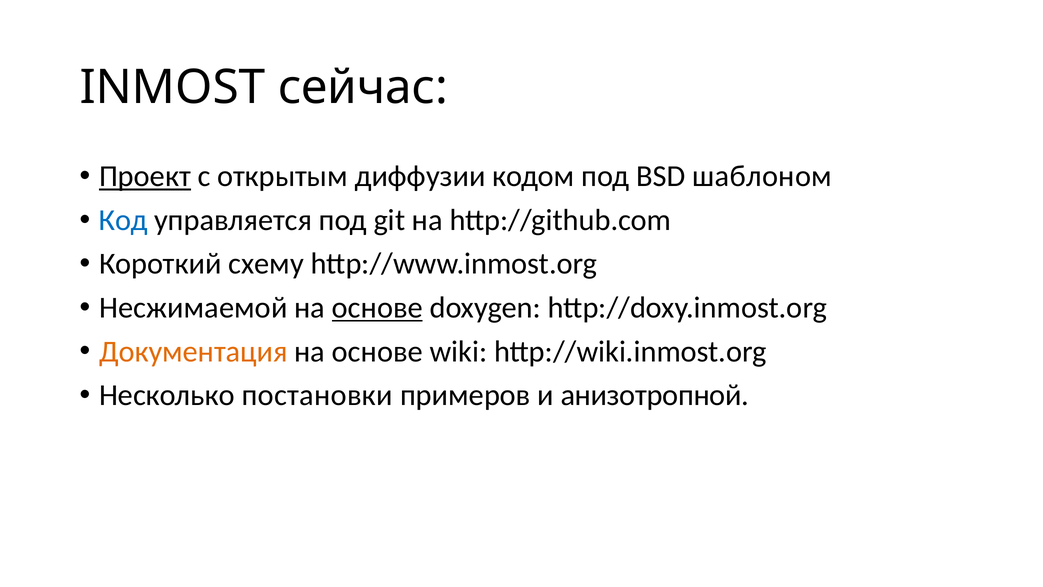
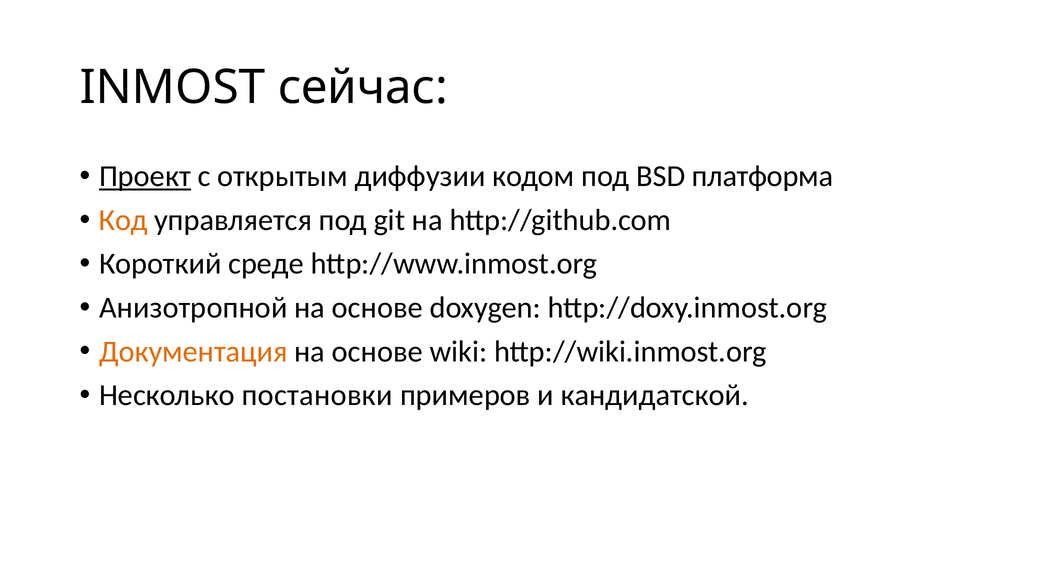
шаблоном: шаблоном -> платформа
Код colour: blue -> orange
схему: схему -> среде
Несжимаемой: Несжимаемой -> Анизотропной
основе at (377, 308) underline: present -> none
анизотропной: анизотропной -> кандидатской
